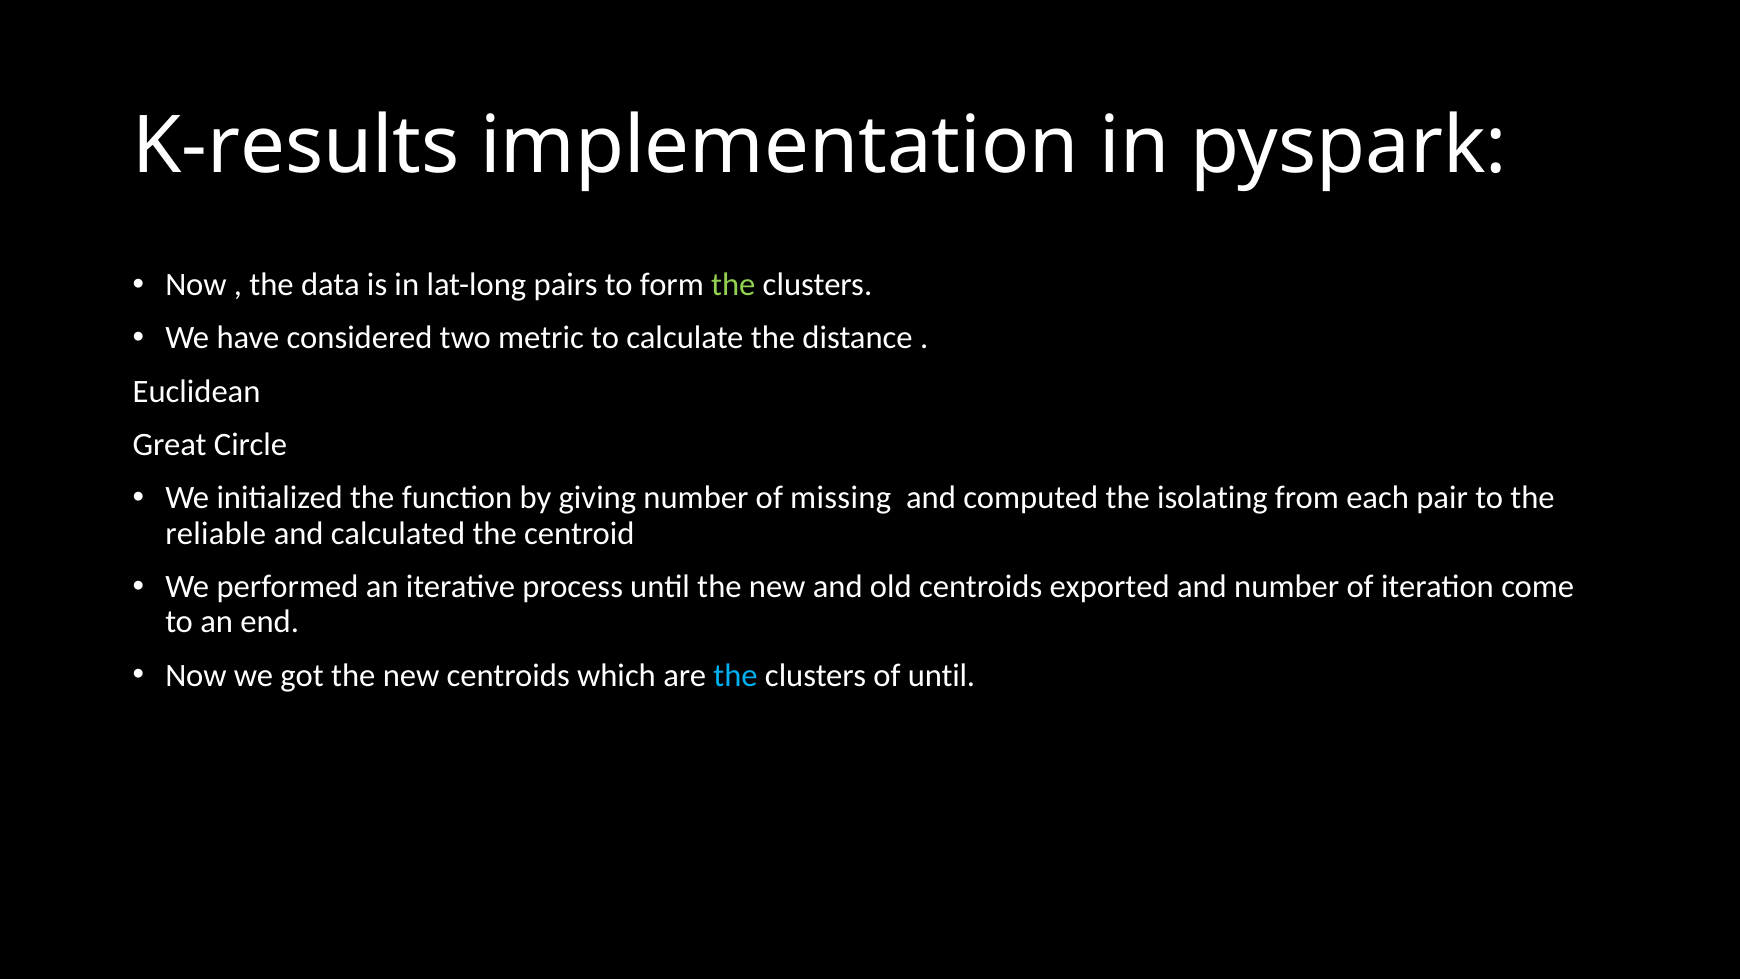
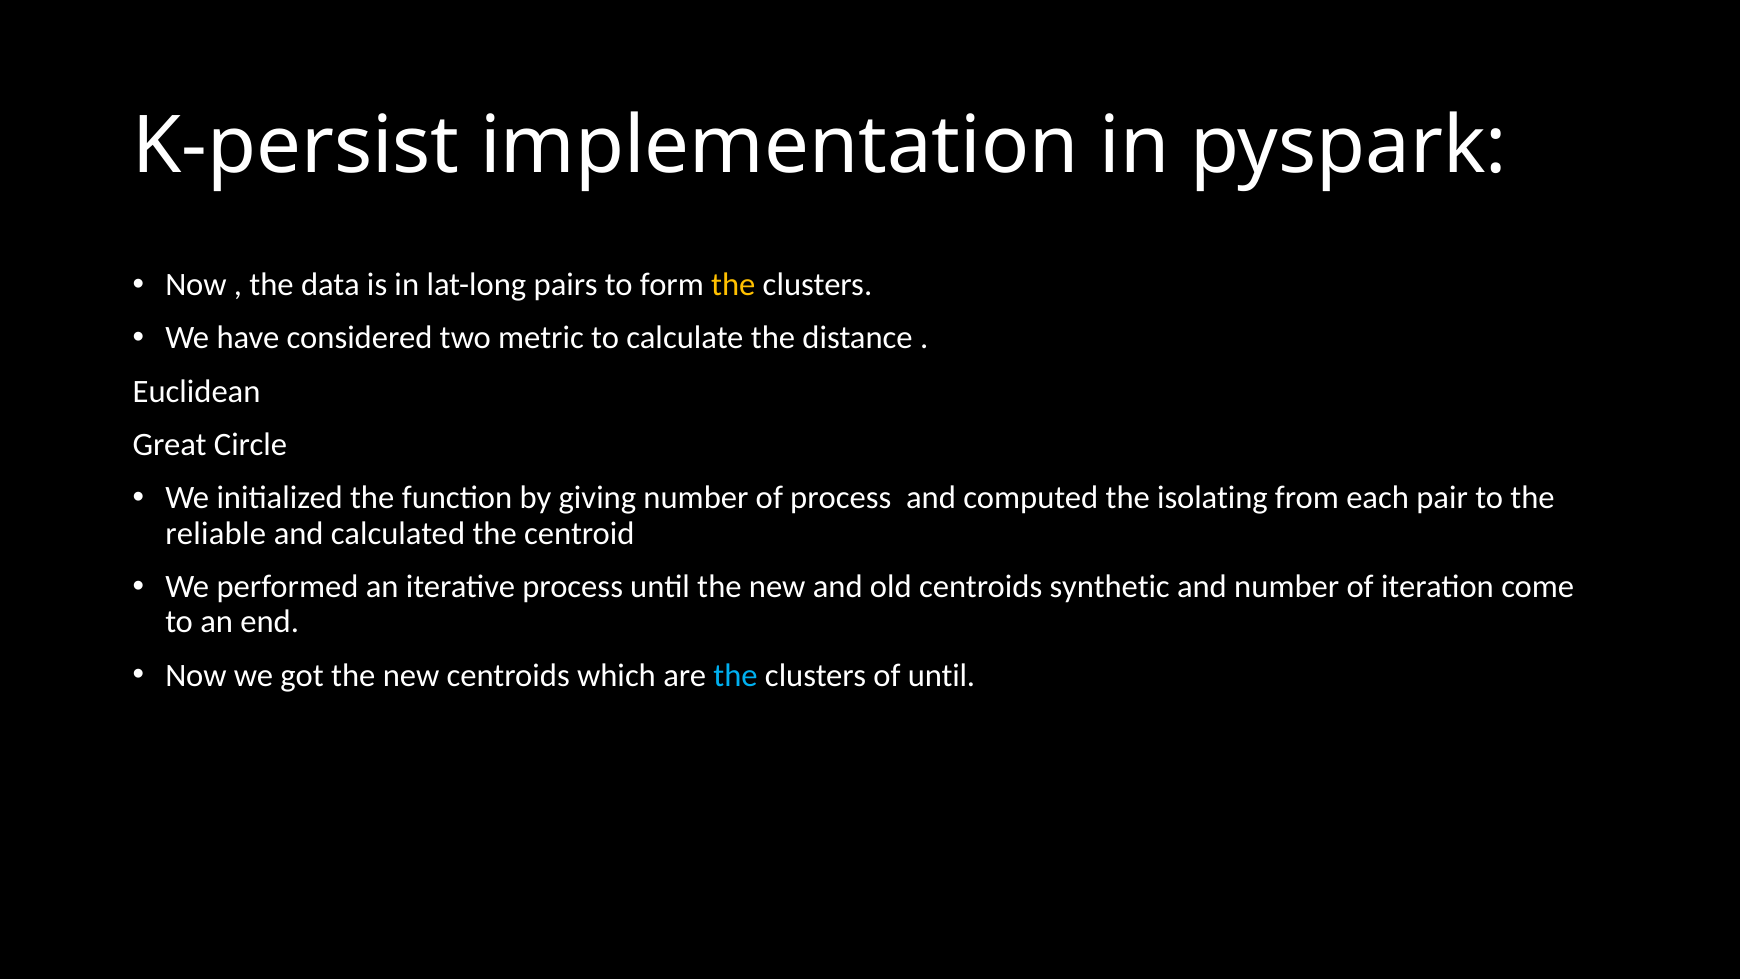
K-results: K-results -> K-persist
the at (733, 284) colour: light green -> yellow
of missing: missing -> process
exported: exported -> synthetic
